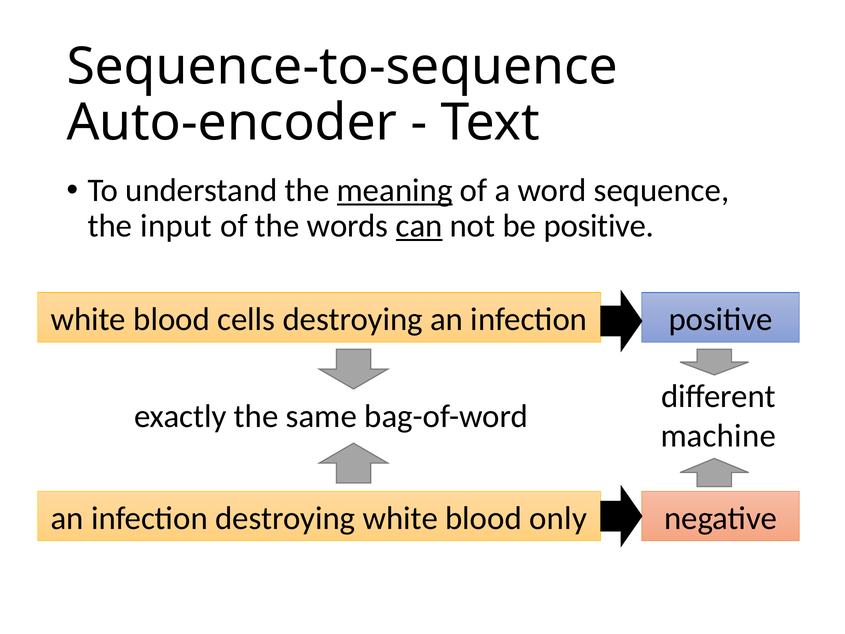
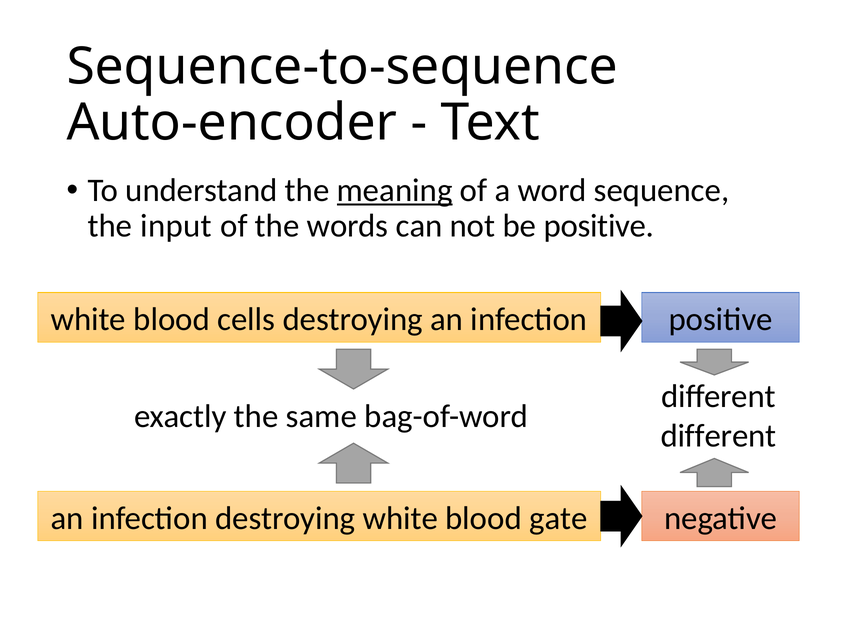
can underline: present -> none
machine at (718, 436): machine -> different
only: only -> gate
